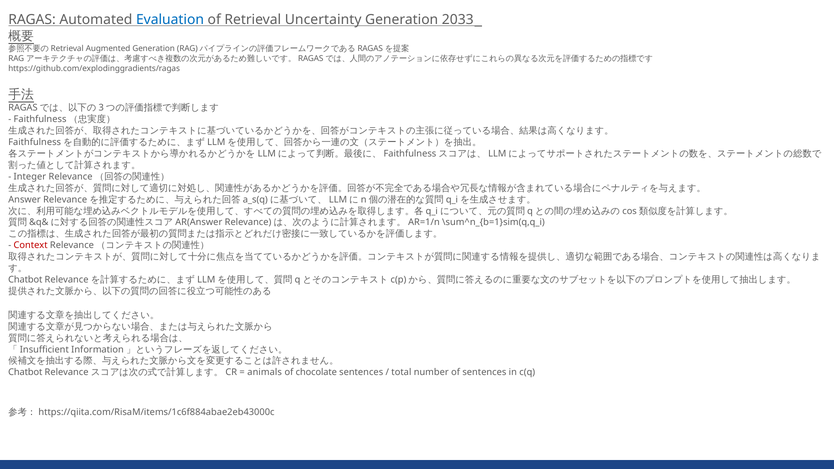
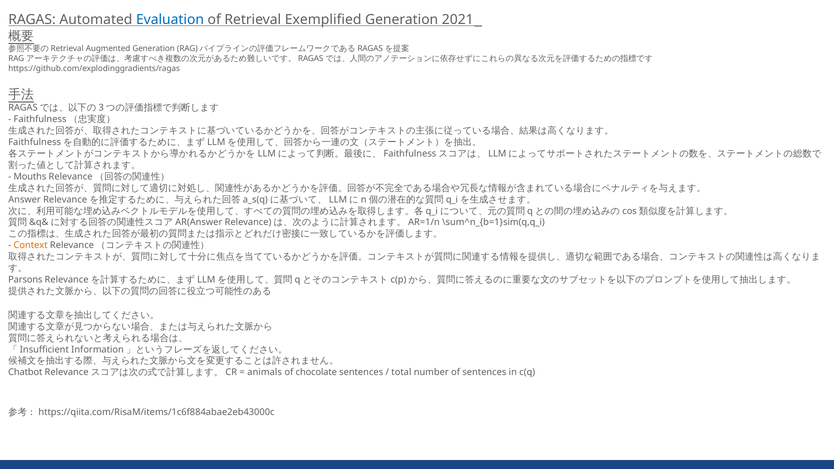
Uncertainty: Uncertainty -> Exemplified
2033: 2033 -> 2021
Integer: Integer -> Mouths
Context colour: red -> orange
Chatbot at (25, 280): Chatbot -> Parsons
